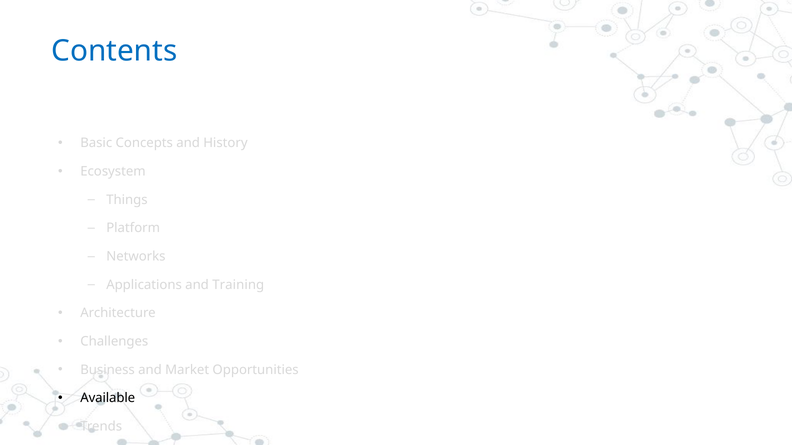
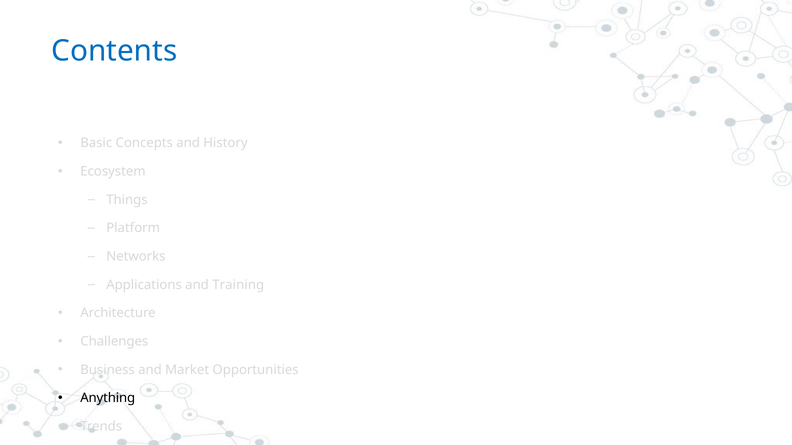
Available: Available -> Anything
